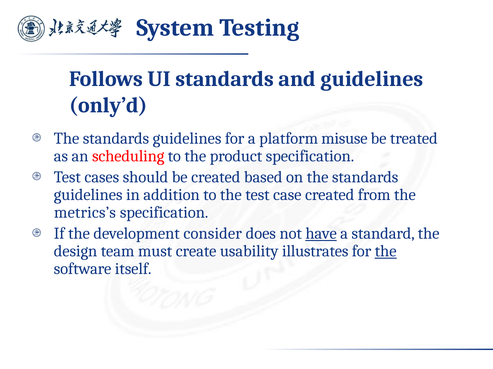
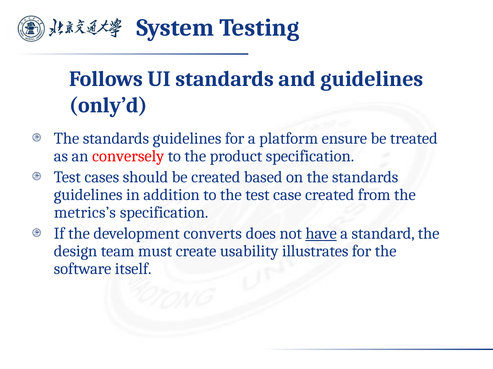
misuse: misuse -> ensure
scheduling: scheduling -> conversely
consider: consider -> converts
the at (386, 252) underline: present -> none
